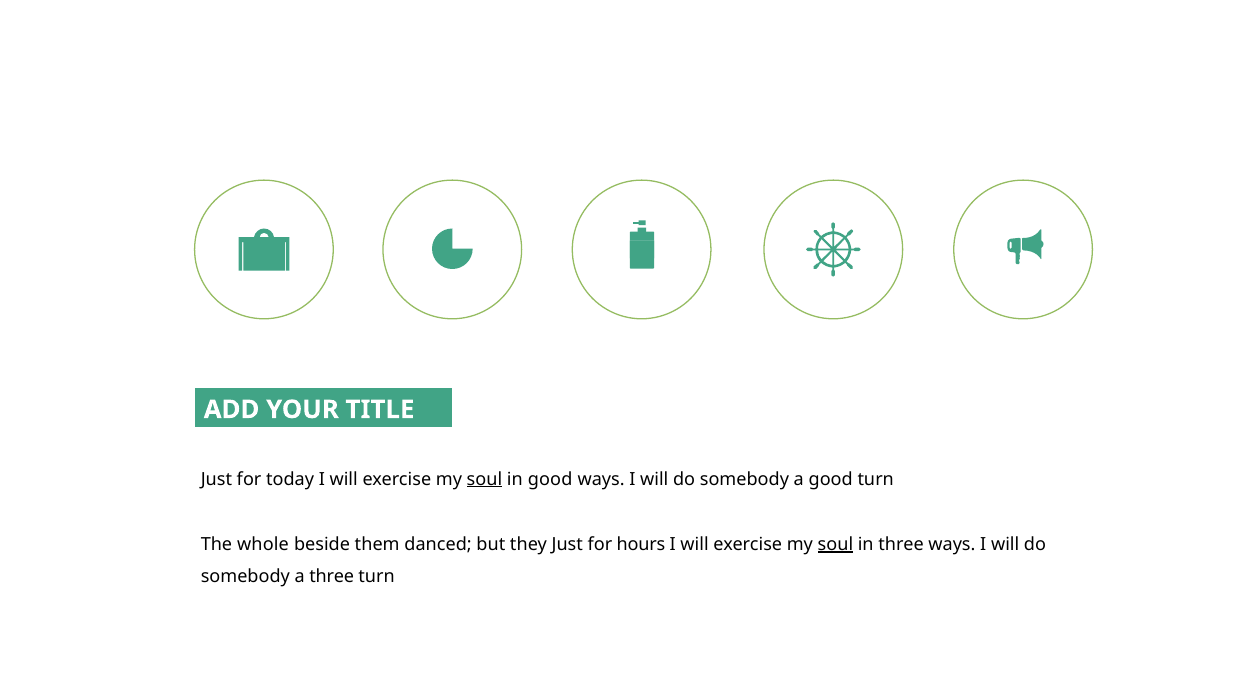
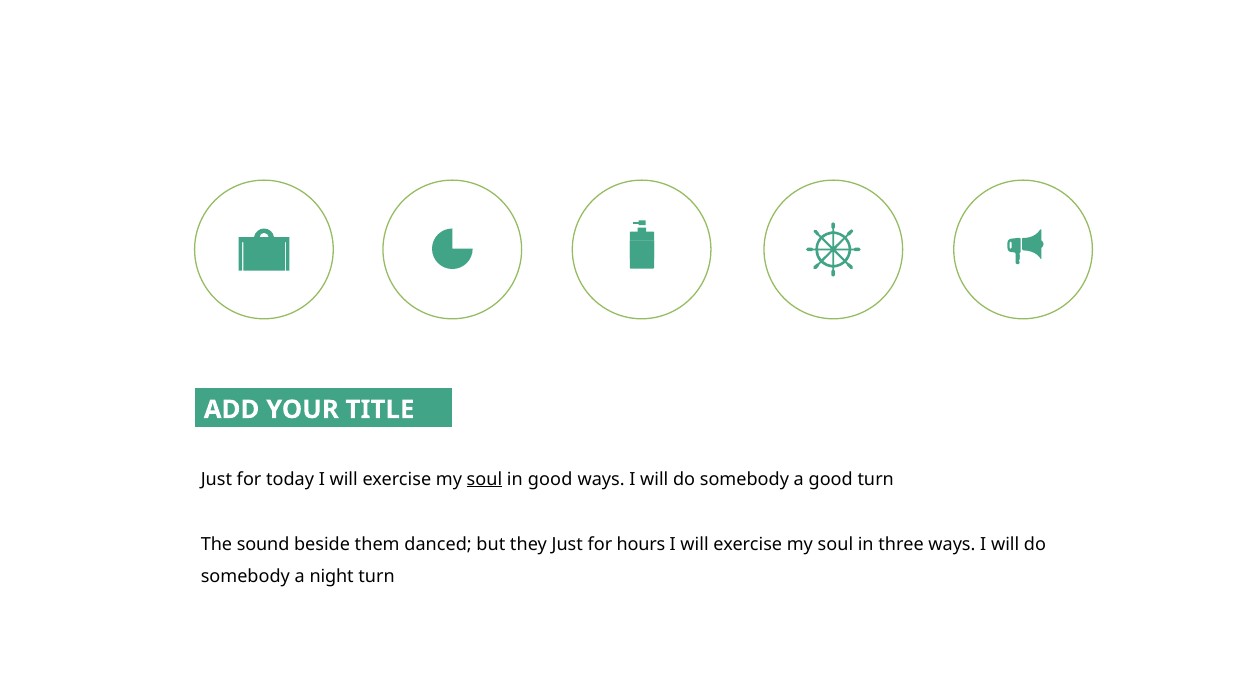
whole: whole -> sound
soul at (835, 544) underline: present -> none
a three: three -> night
